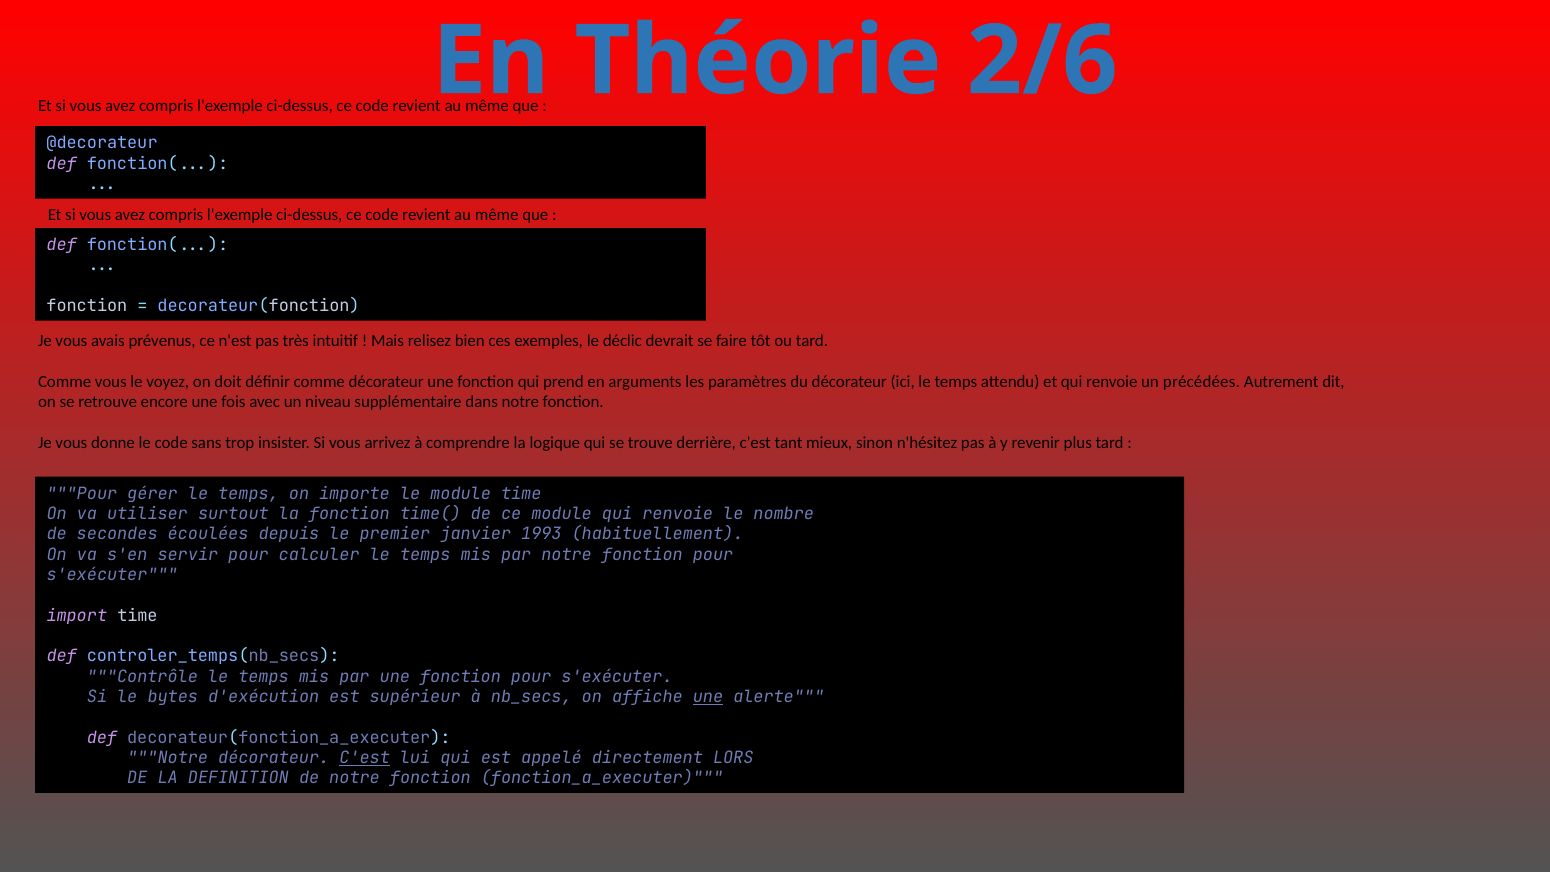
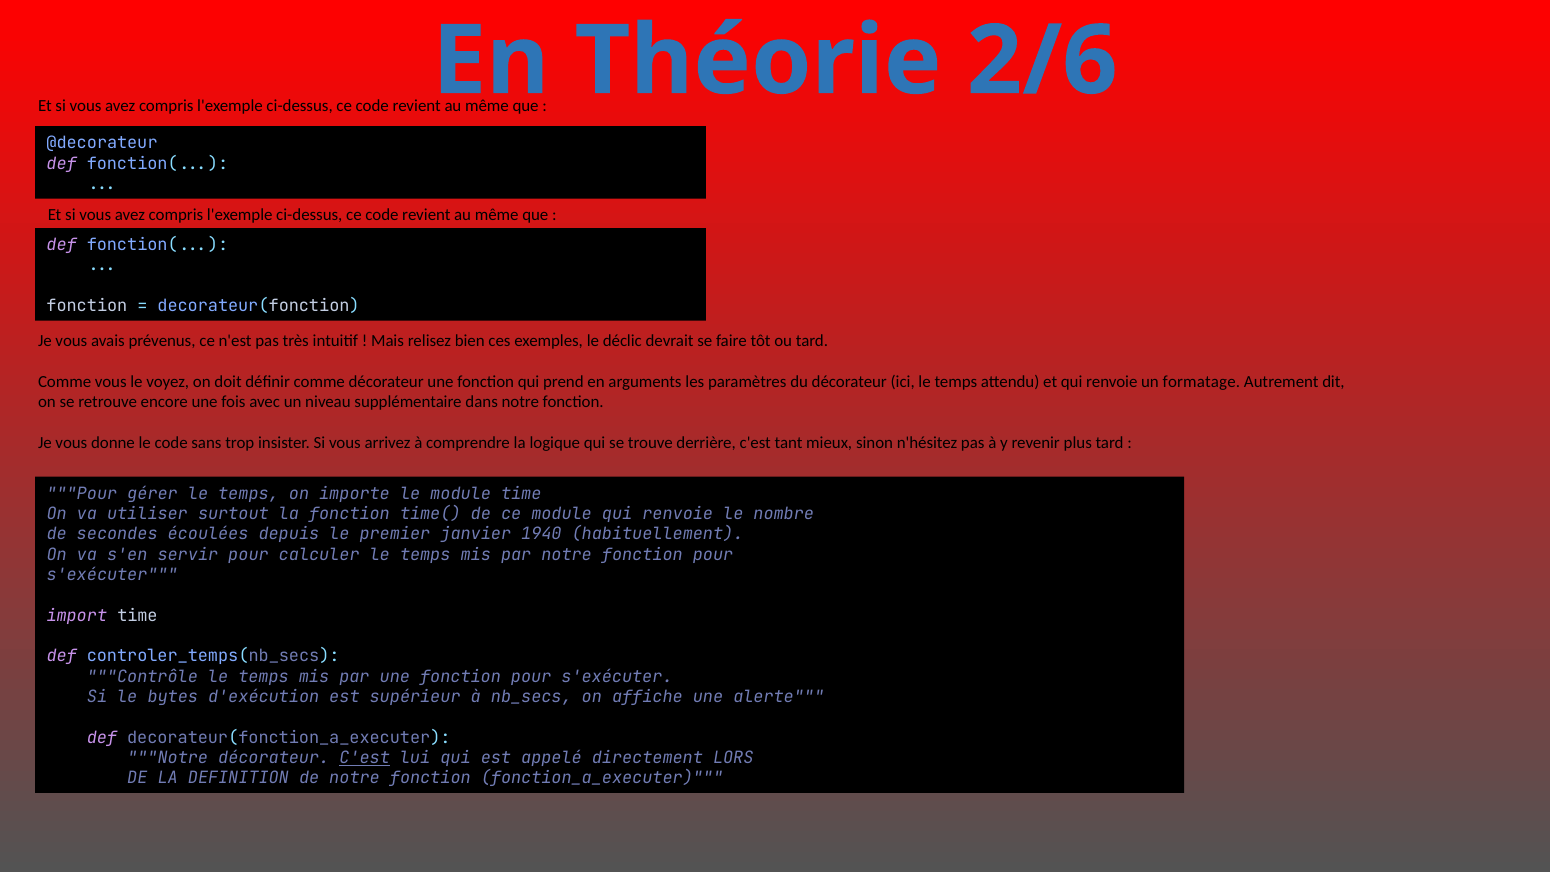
précédées: précédées -> formatage
1993: 1993 -> 1940
une at (708, 697) underline: present -> none
